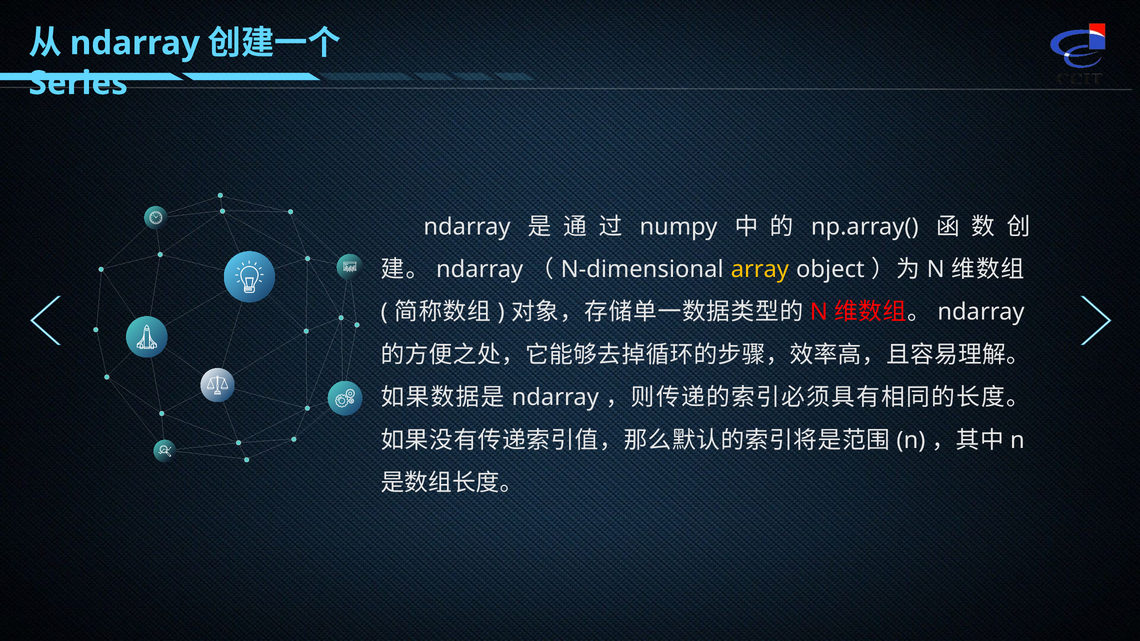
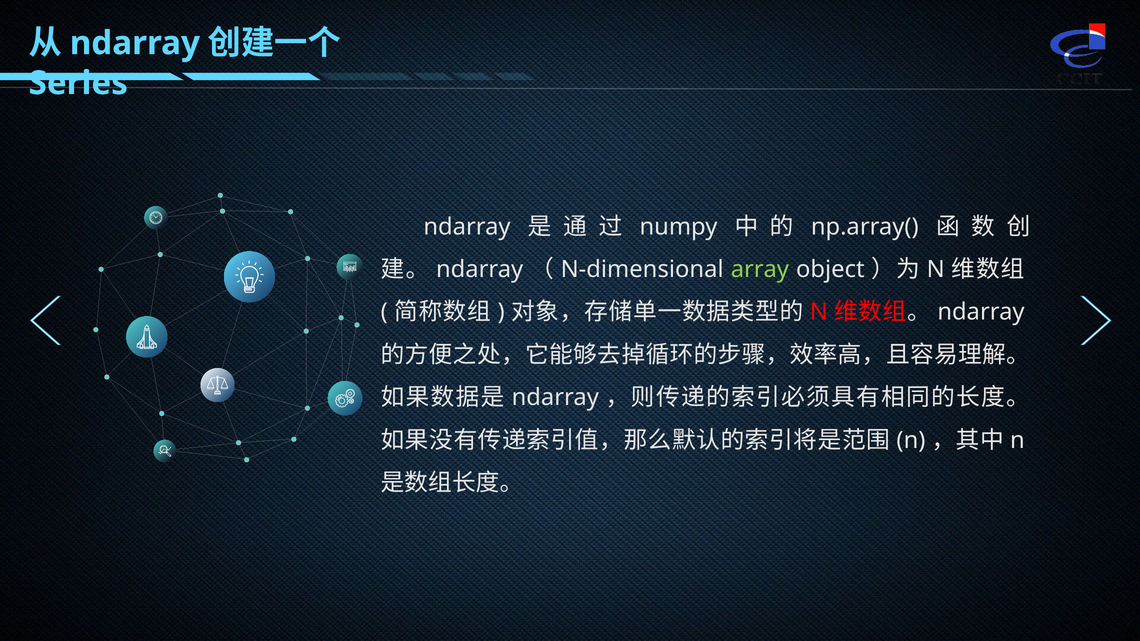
array colour: yellow -> light green
